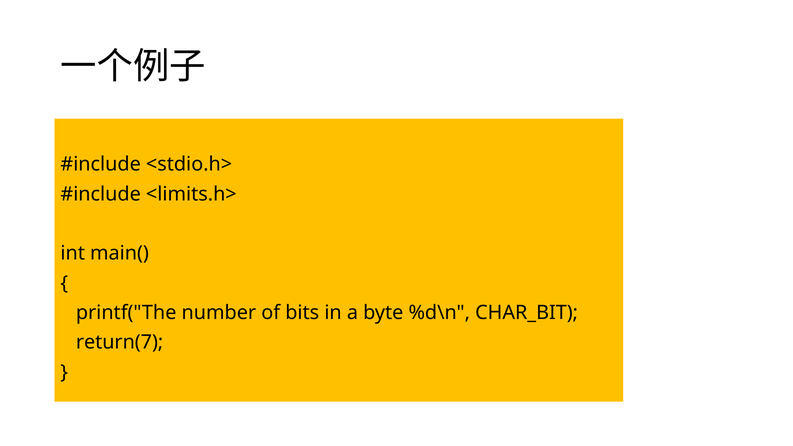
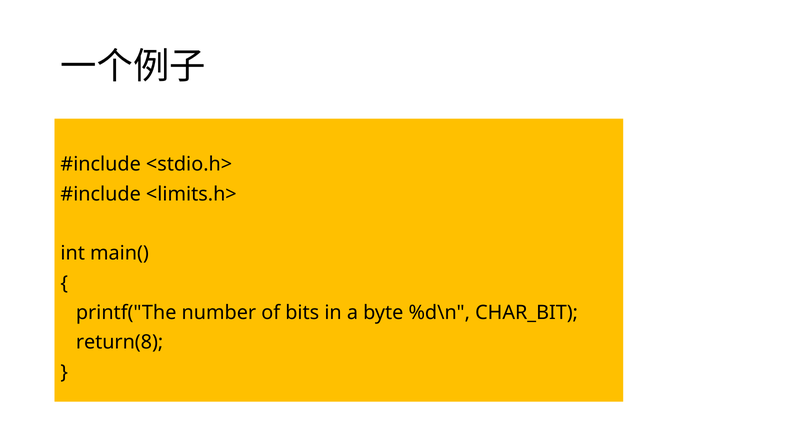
return(7: return(7 -> return(8
